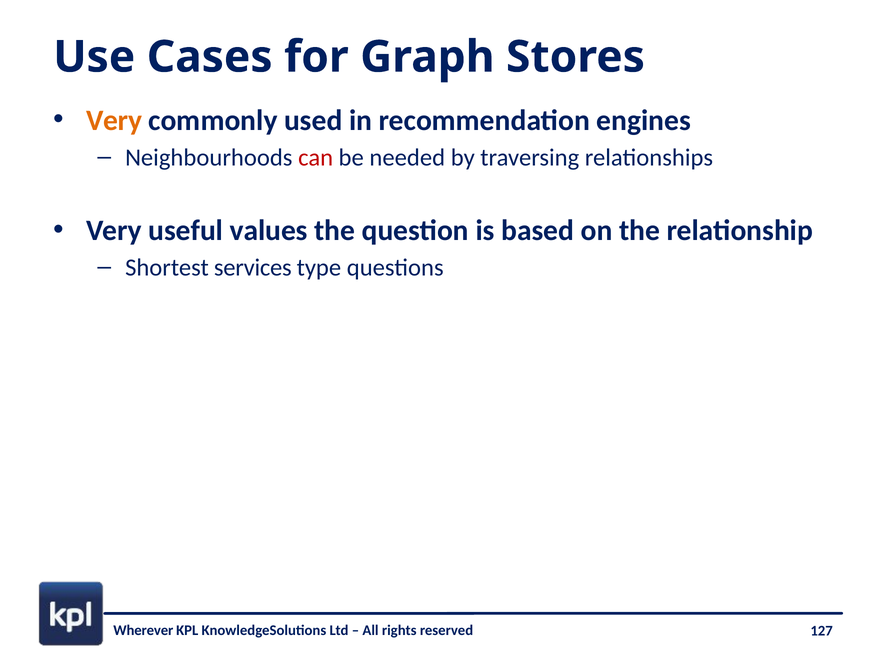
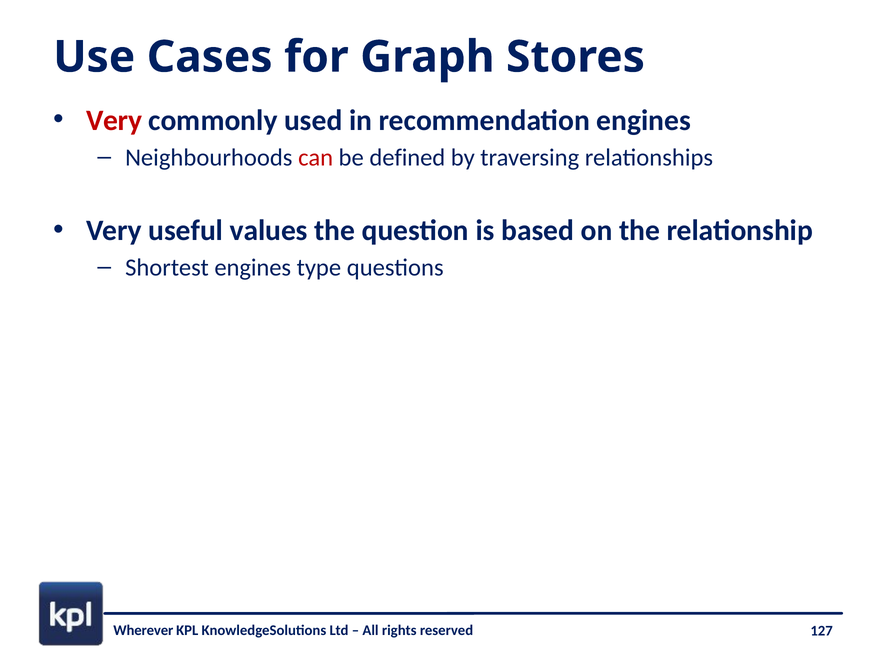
Very at (114, 120) colour: orange -> red
needed: needed -> defined
Shortest services: services -> engines
